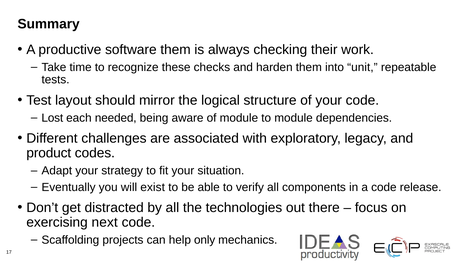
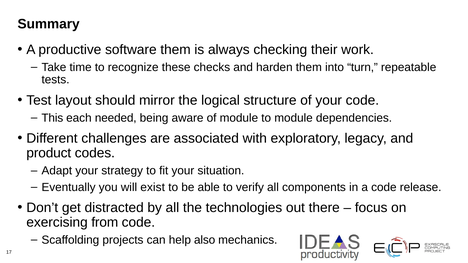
unit: unit -> turn
Lost: Lost -> This
next: next -> from
only: only -> also
